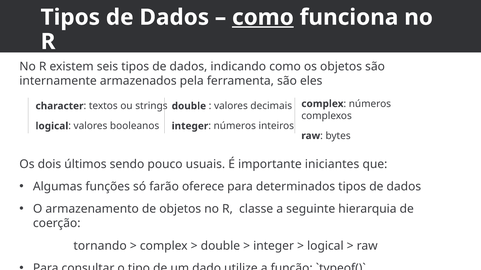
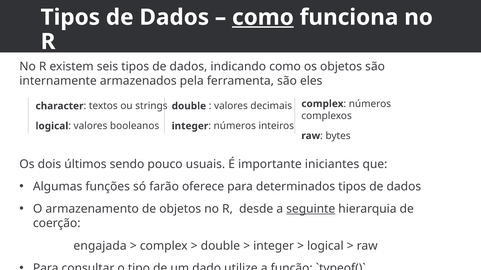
classe: classe -> desde
seguinte underline: none -> present
tornando: tornando -> engajada
